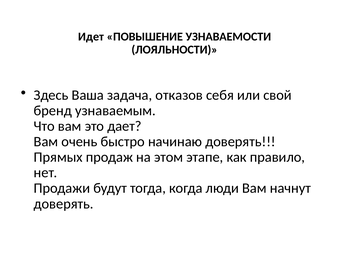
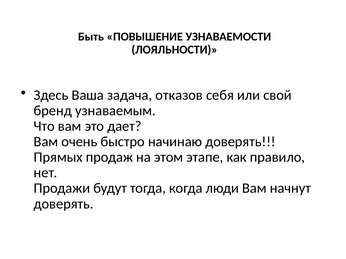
Идет: Идет -> Быть
